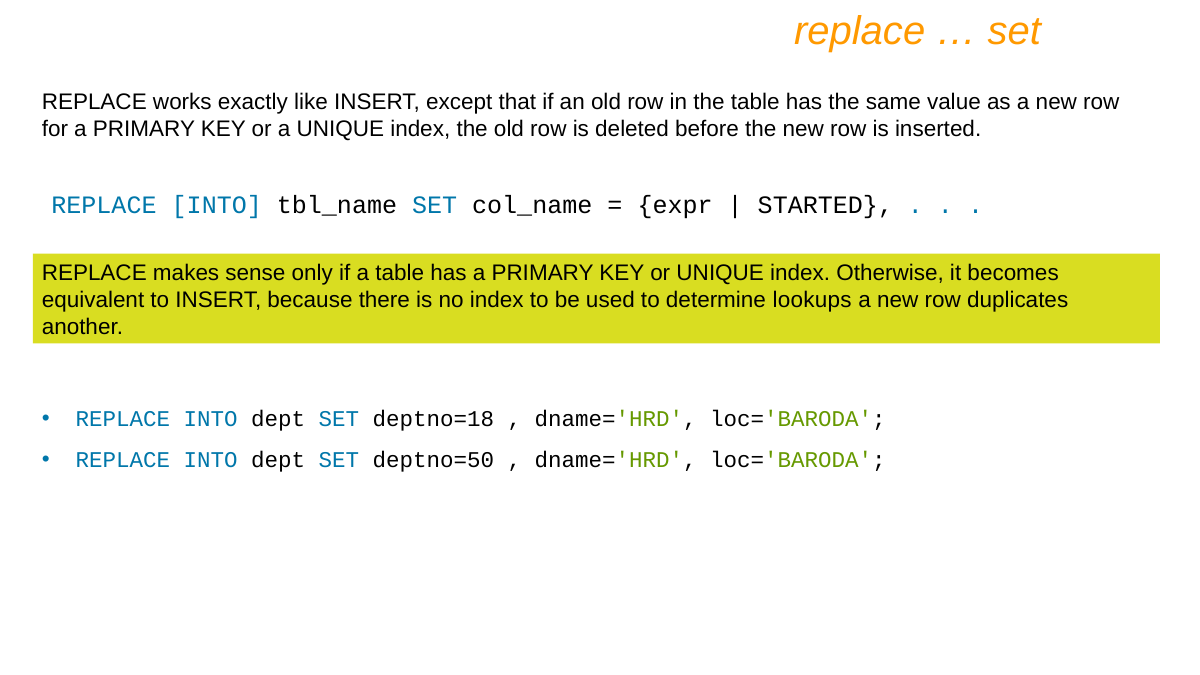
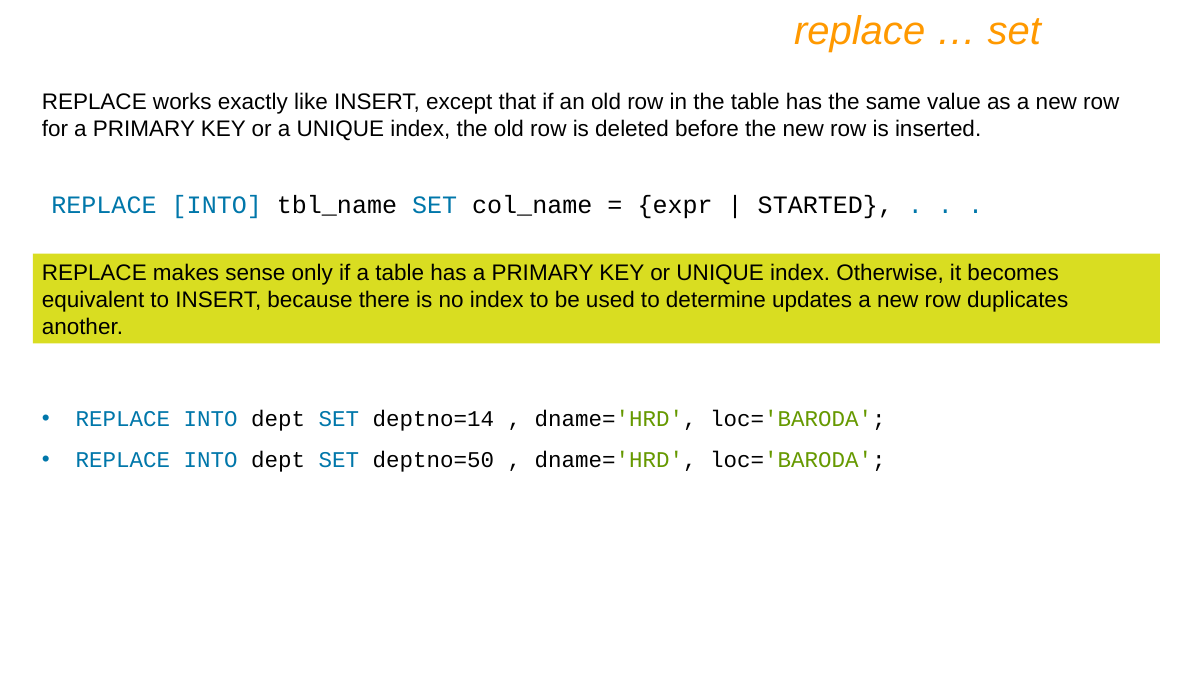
lookups: lookups -> updates
deptno=18: deptno=18 -> deptno=14
